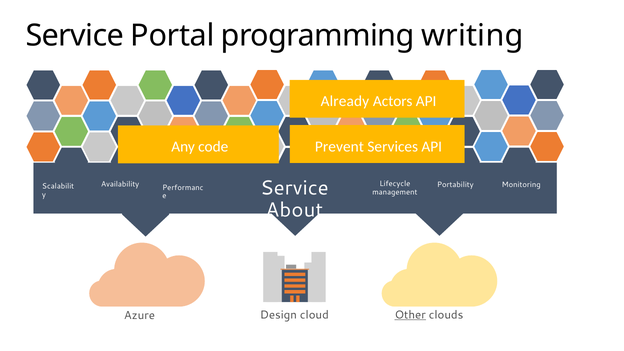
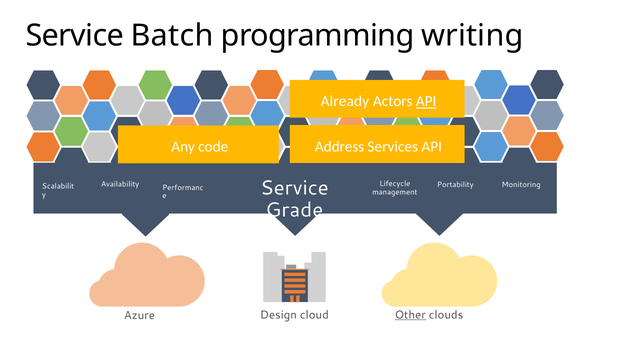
Portal: Portal -> Batch
API at (426, 101) underline: none -> present
Prevent: Prevent -> Address
About: About -> Grade
